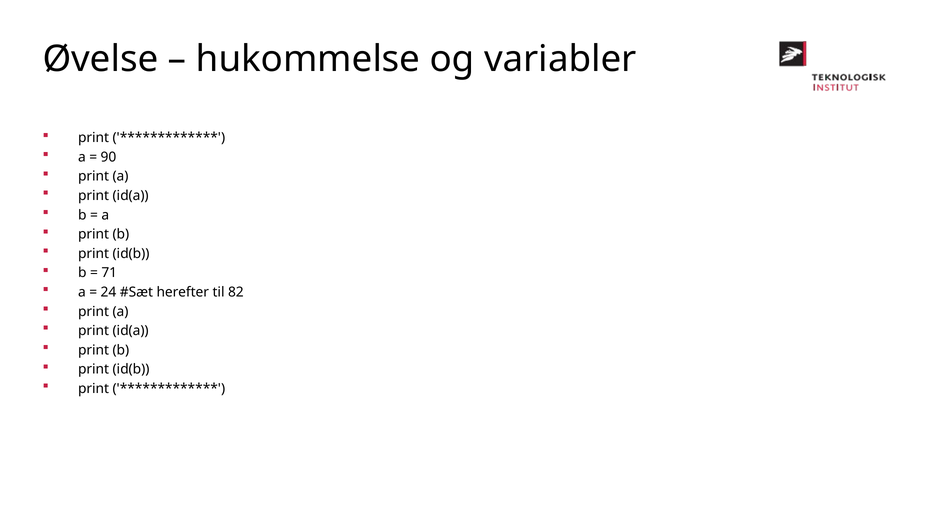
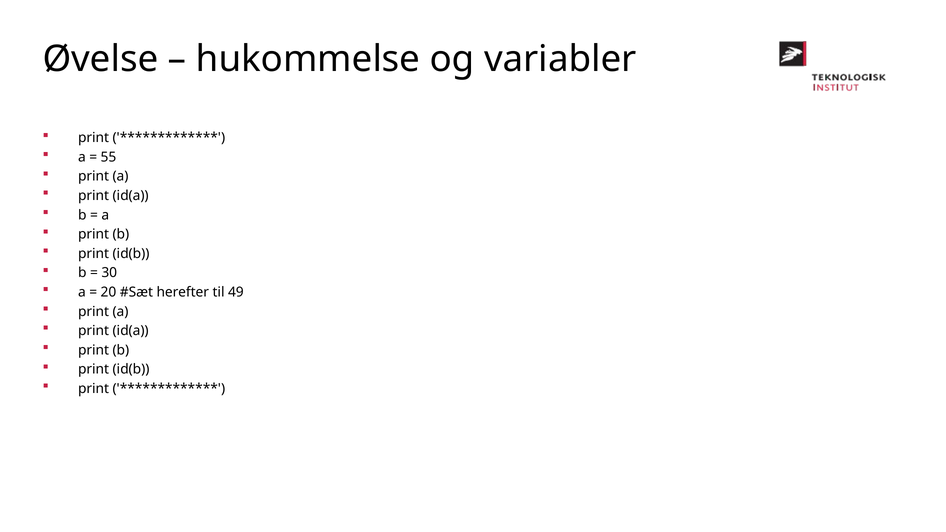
90: 90 -> 55
71: 71 -> 30
24: 24 -> 20
82: 82 -> 49
